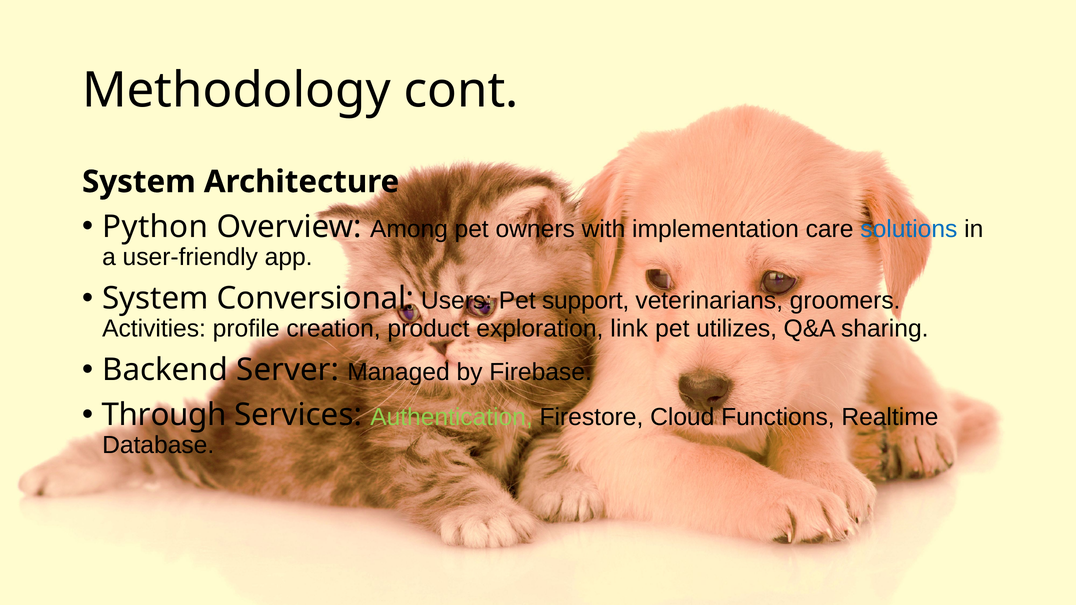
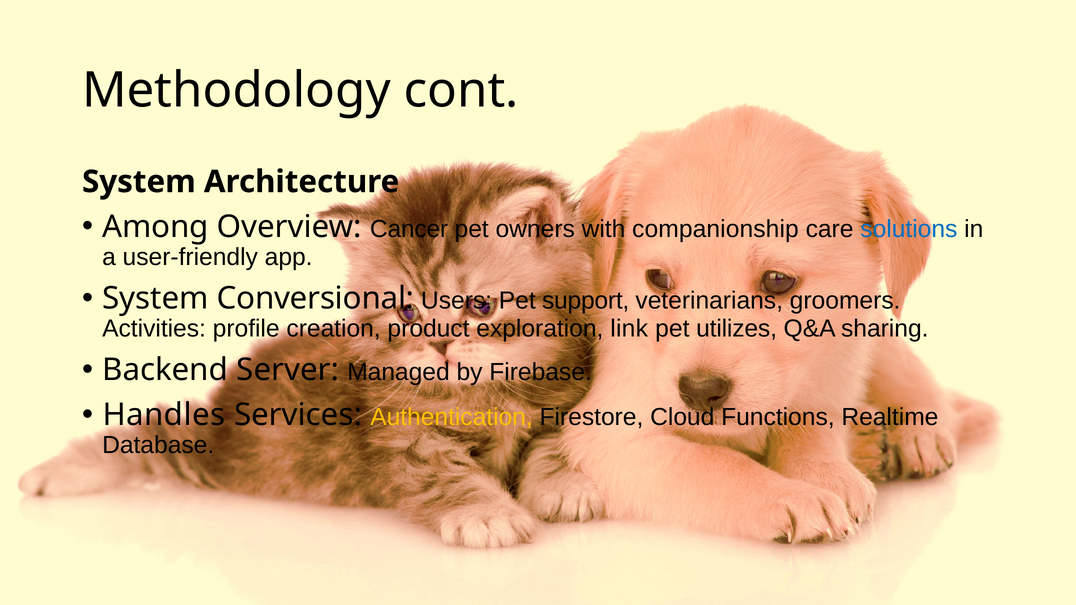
Python: Python -> Among
Among: Among -> Cancer
implementation: implementation -> companionship
Through: Through -> Handles
Authentication colour: light green -> yellow
